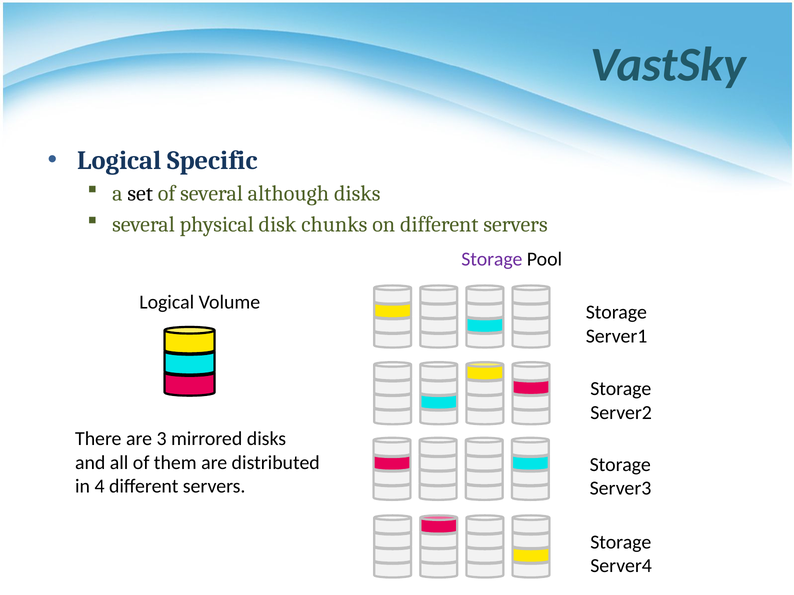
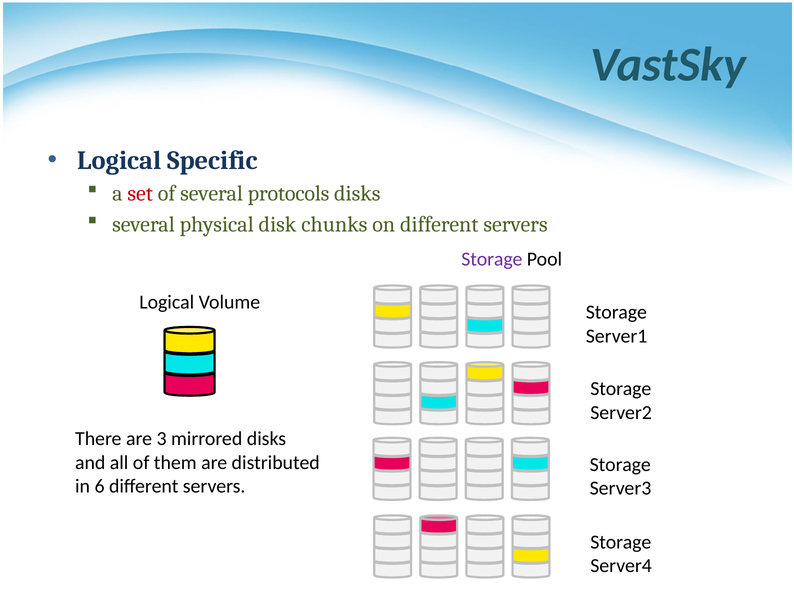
set colour: black -> red
although: although -> protocols
4: 4 -> 6
